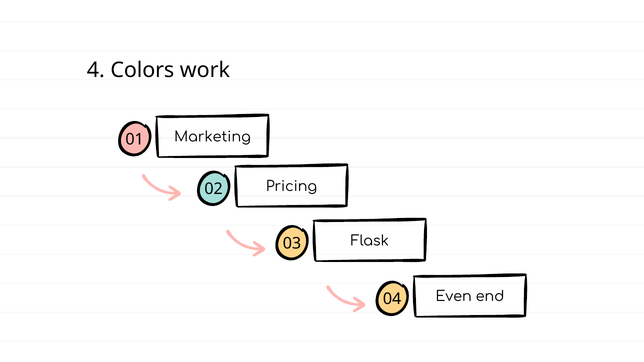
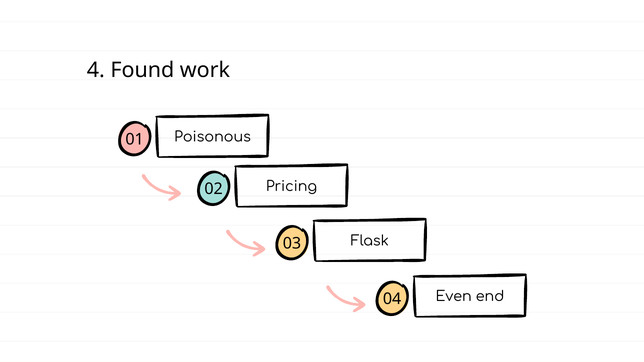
Colors: Colors -> Found
Marketing: Marketing -> Poisonous
